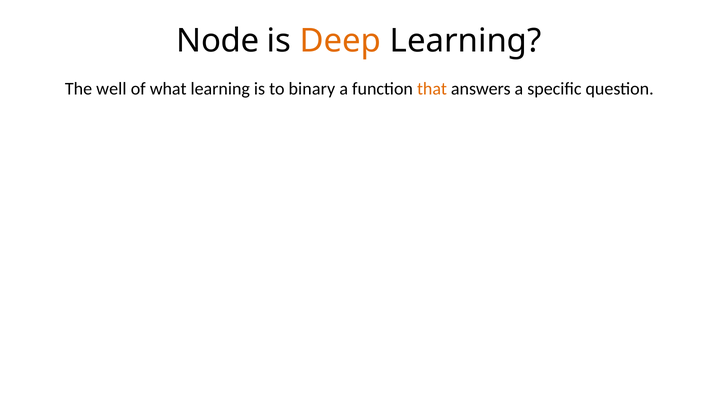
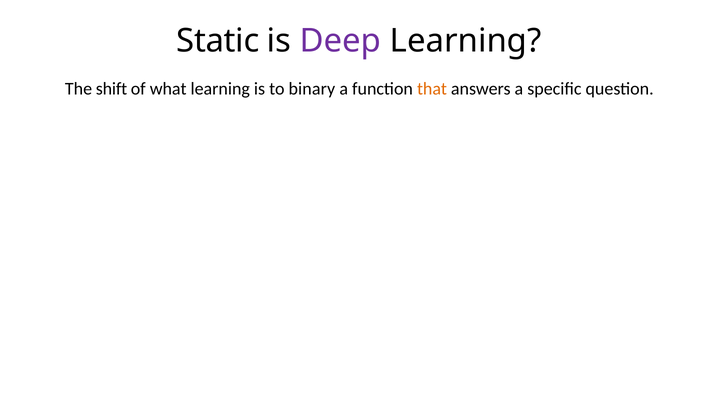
Node: Node -> Static
Deep colour: orange -> purple
well: well -> shift
